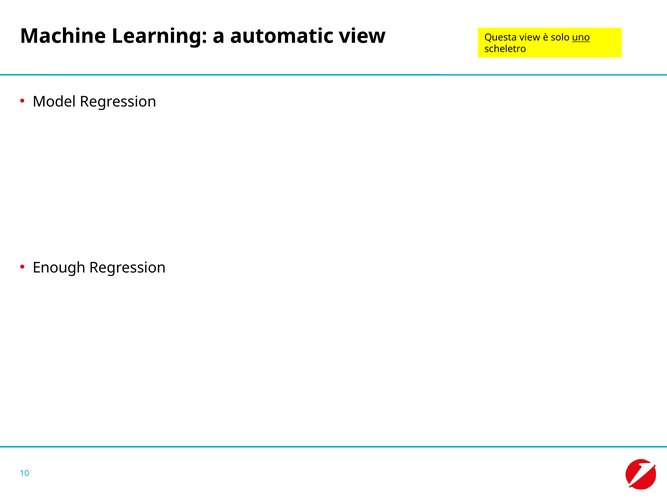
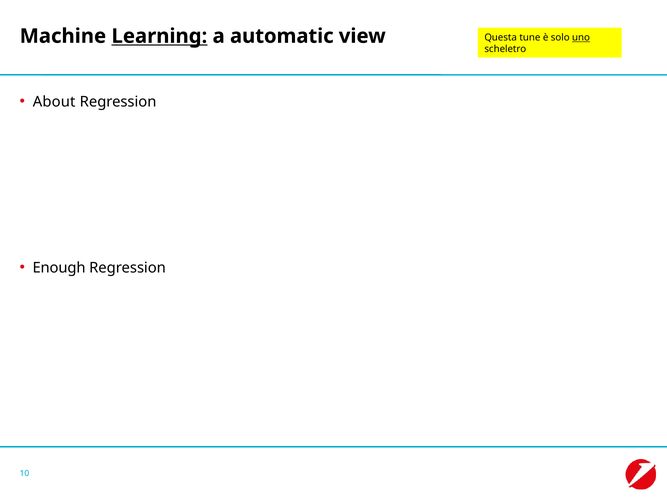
Learning underline: none -> present
Questa view: view -> tune
Model: Model -> About
